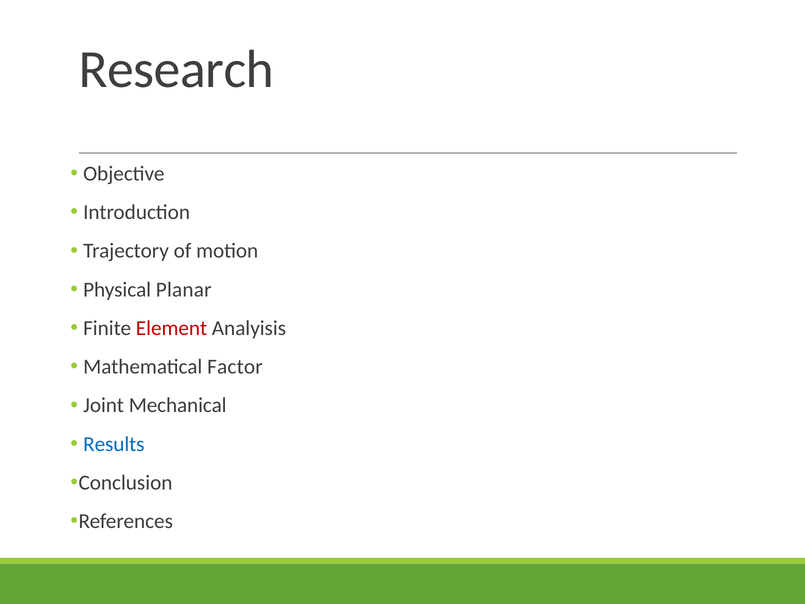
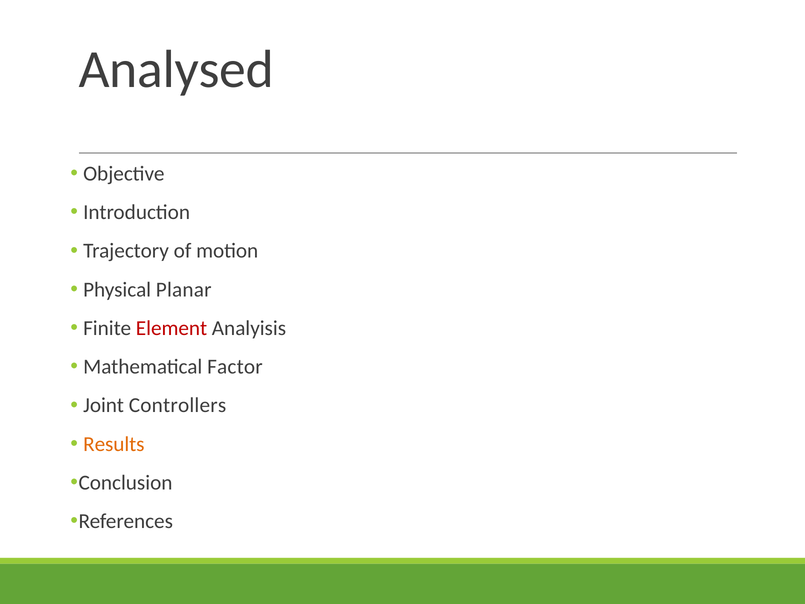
Research: Research -> Analysed
Mechanical: Mechanical -> Controllers
Results colour: blue -> orange
